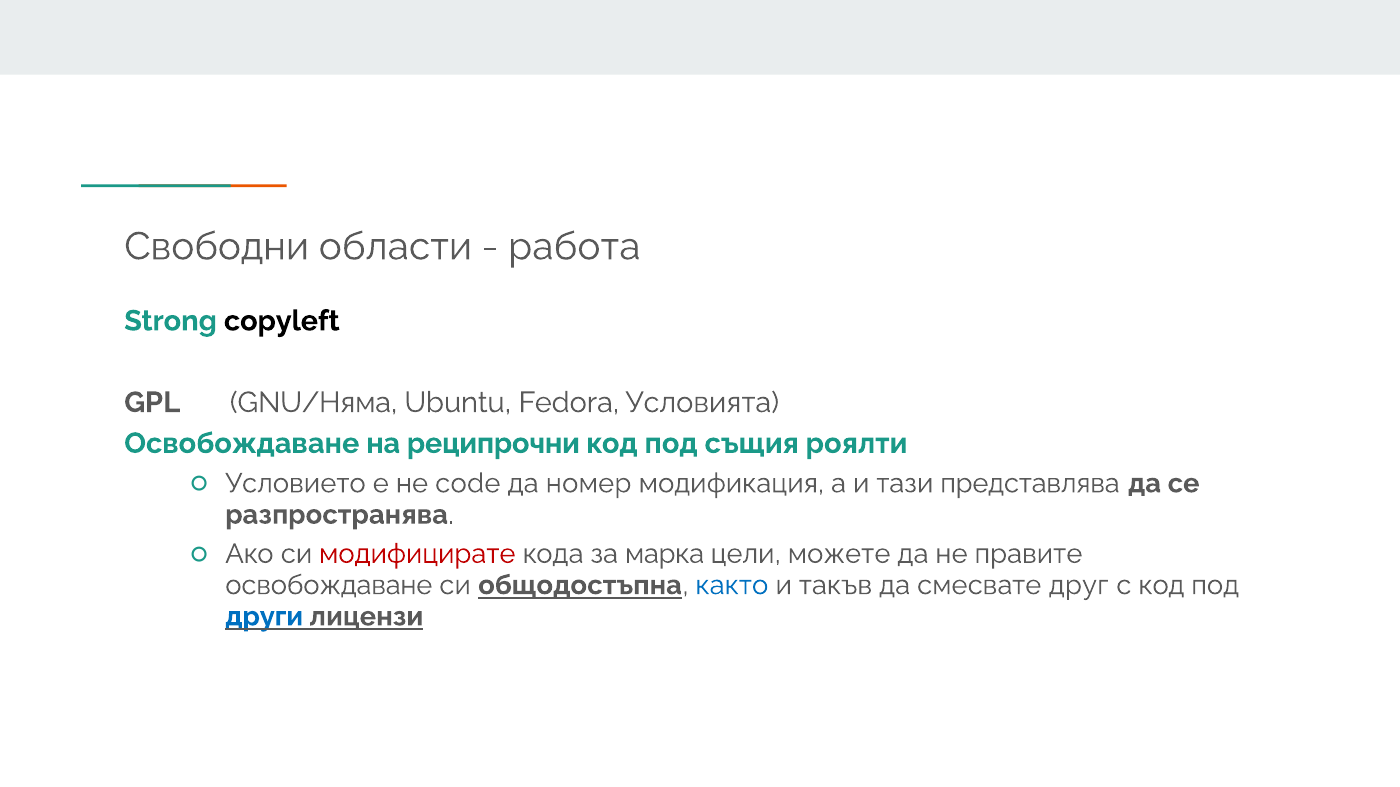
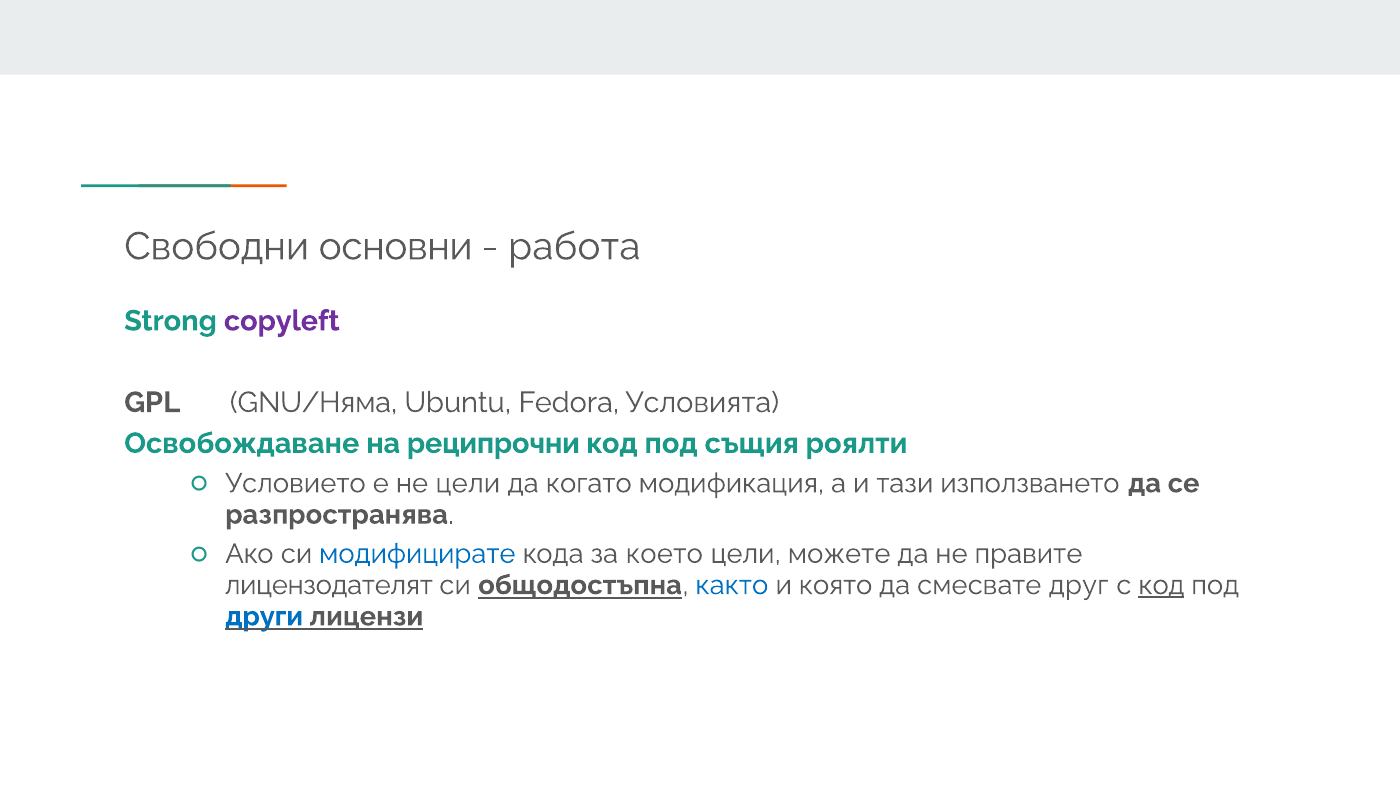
области: области -> основни
copyleft colour: black -> purple
не code: code -> цели
номер: номер -> когато
представлява: представлява -> използването
модифицирате colour: red -> blue
марка: марка -> което
освобождаване at (329, 585): освобождаване -> лицензодателят
такъв: такъв -> която
код at (1161, 585) underline: none -> present
